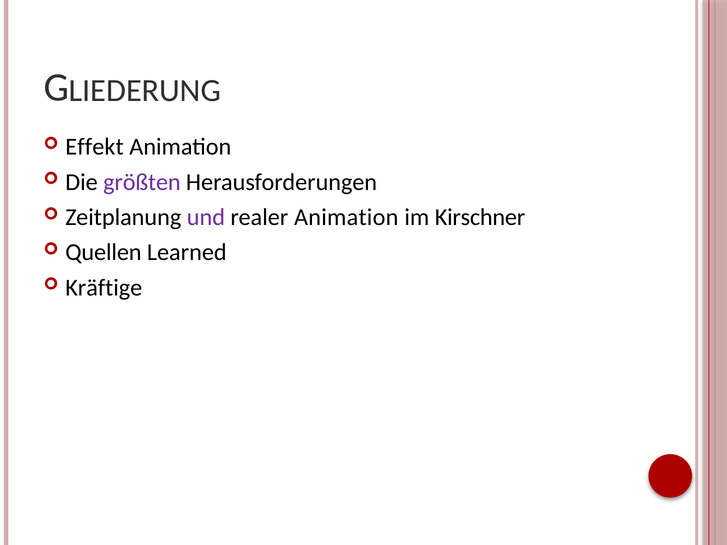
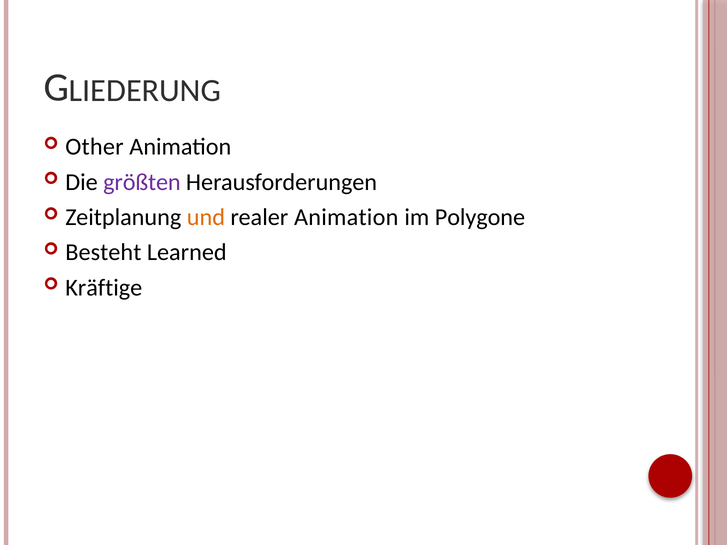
Effekt: Effekt -> Other
und colour: purple -> orange
Kirschner: Kirschner -> Polygone
Quellen: Quellen -> Besteht
